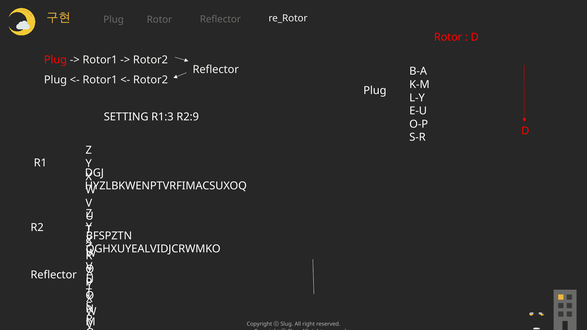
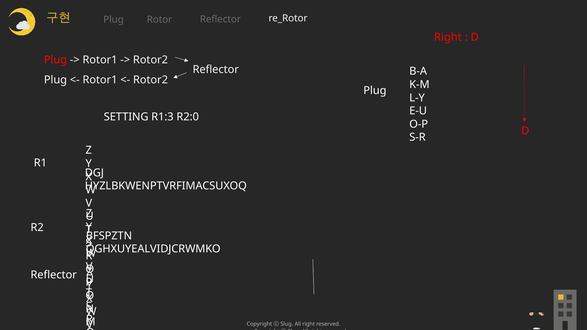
Rotor at (448, 37): Rotor -> Right
R2:9: R2:9 -> R2:0
